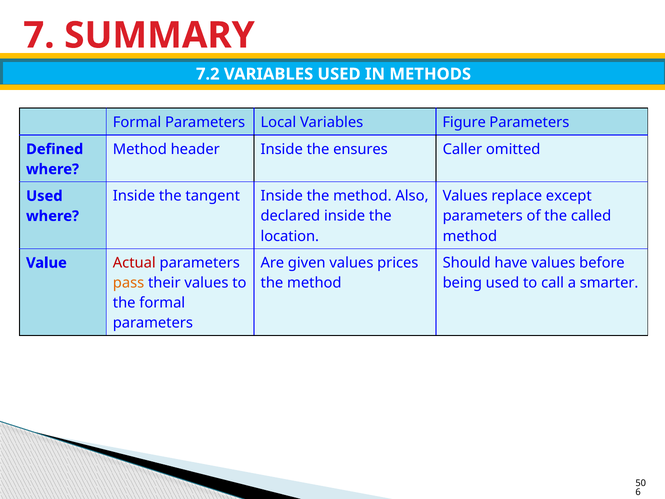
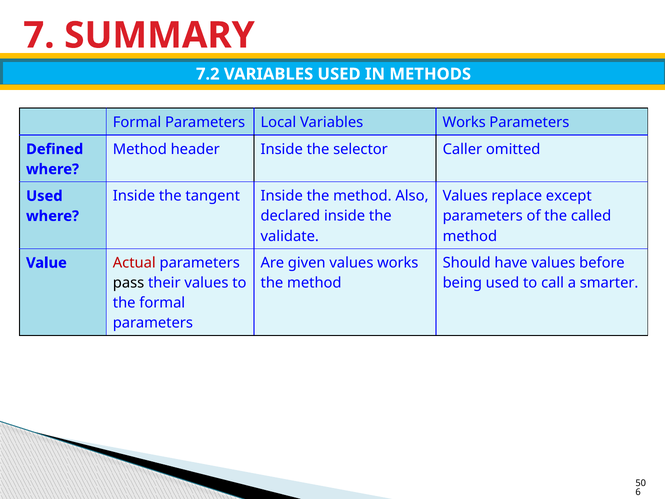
Variables Figure: Figure -> Works
ensures: ensures -> selector
location: location -> validate
values prices: prices -> works
pass colour: orange -> black
